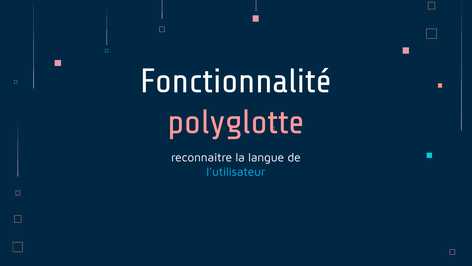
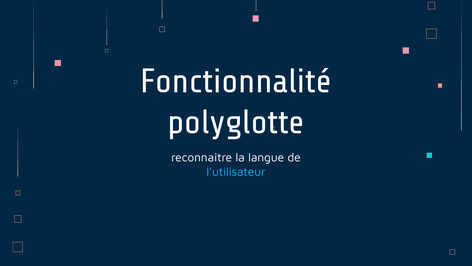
polyglotte colour: pink -> white
